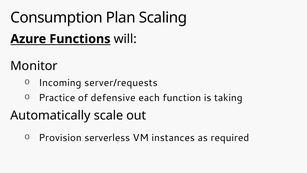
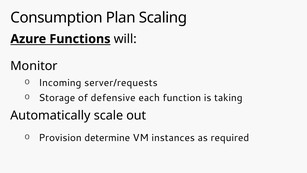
Practice: Practice -> Storage
serverless: serverless -> determine
